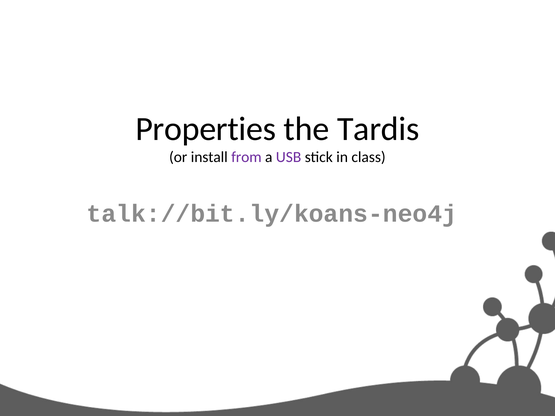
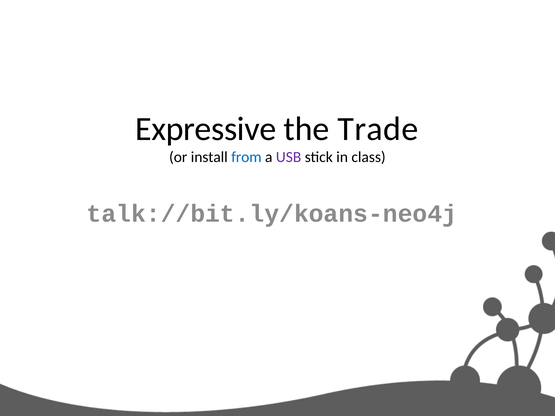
Properties: Properties -> Expressive
Tardis: Tardis -> Trade
from colour: purple -> blue
